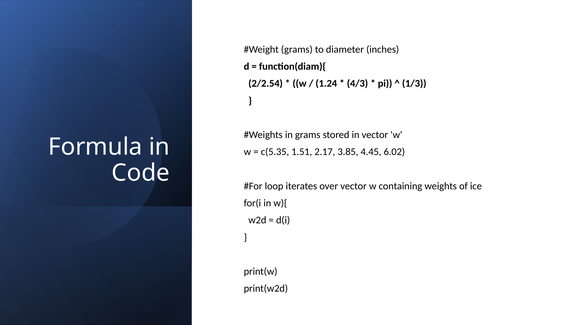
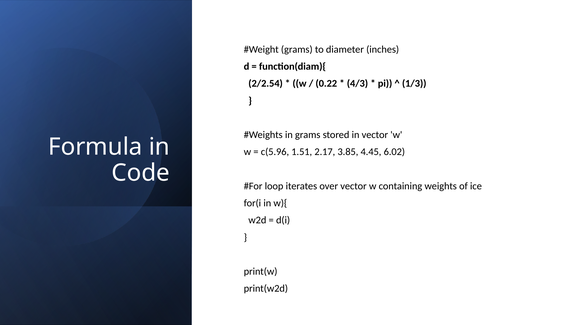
1.24: 1.24 -> 0.22
c(5.35: c(5.35 -> c(5.96
